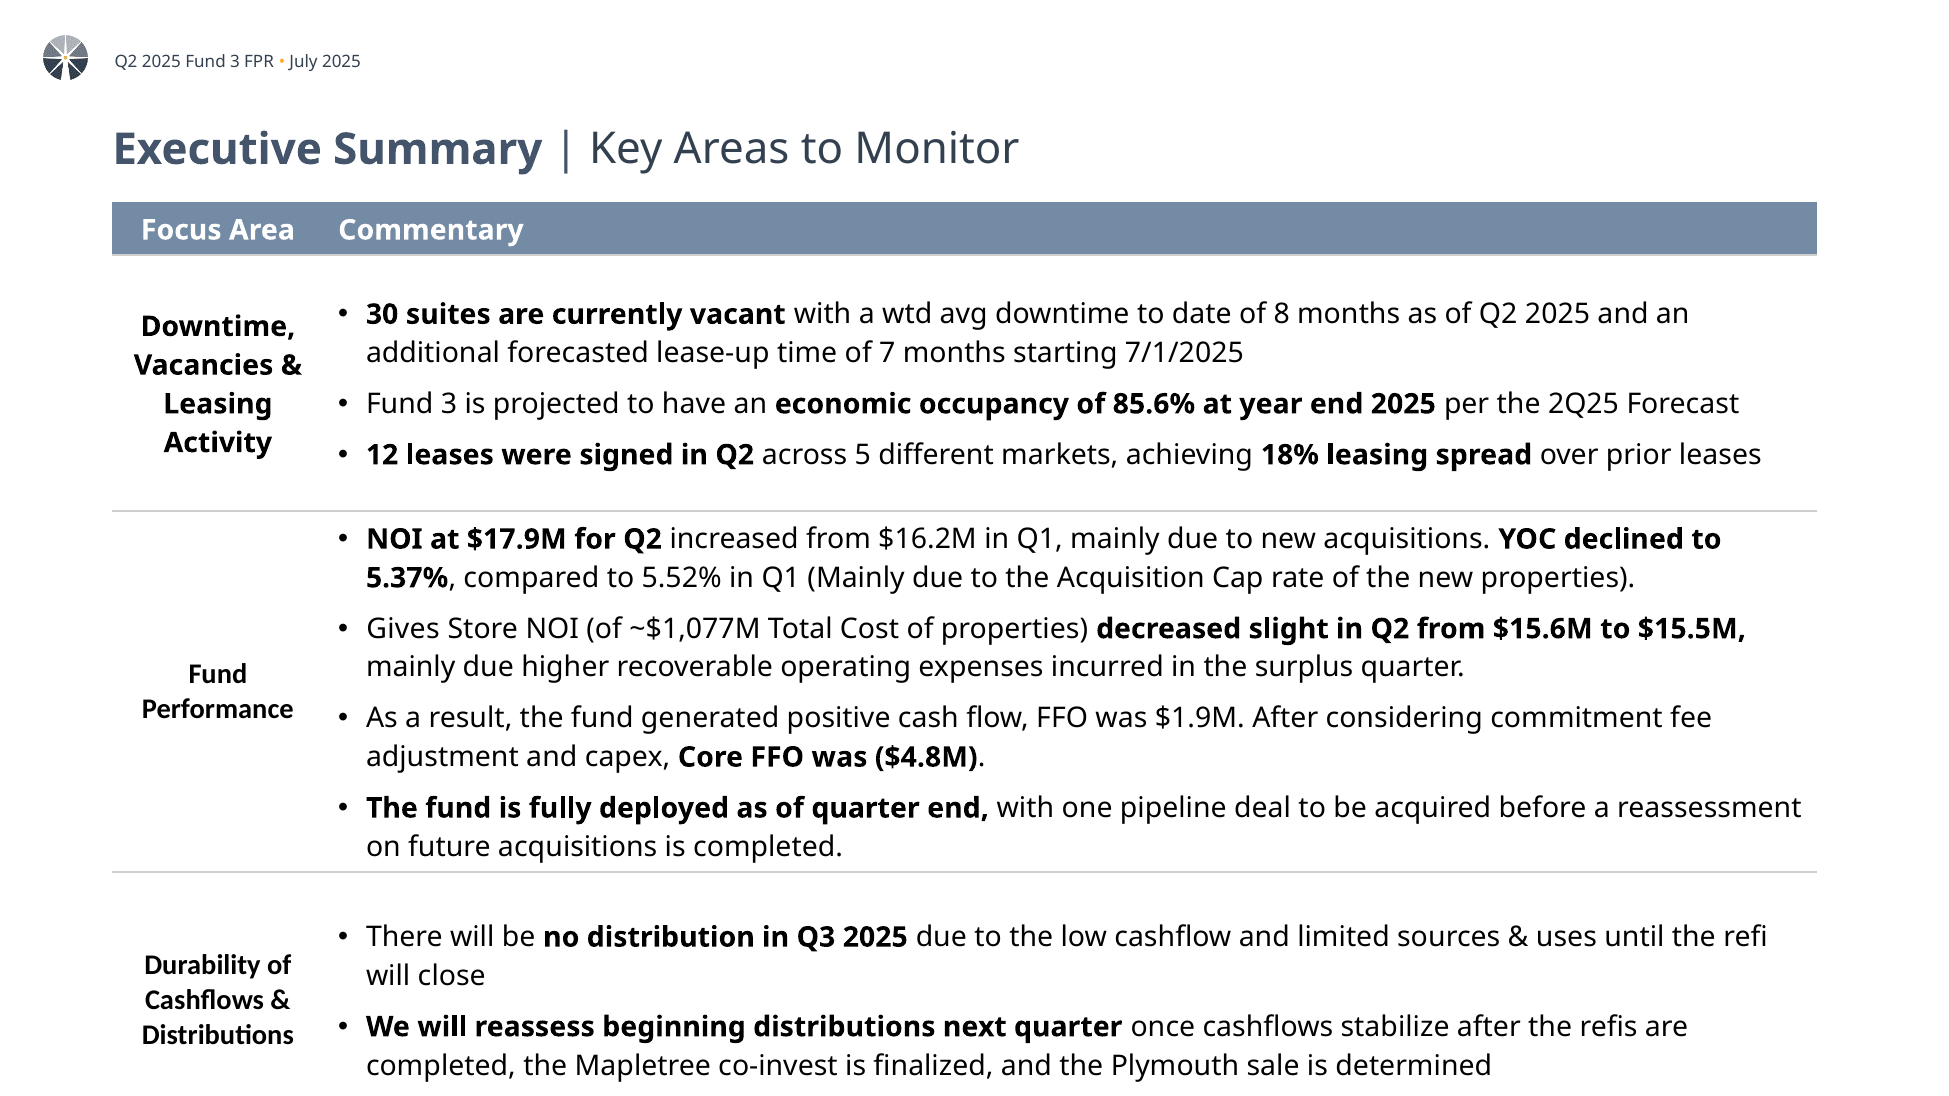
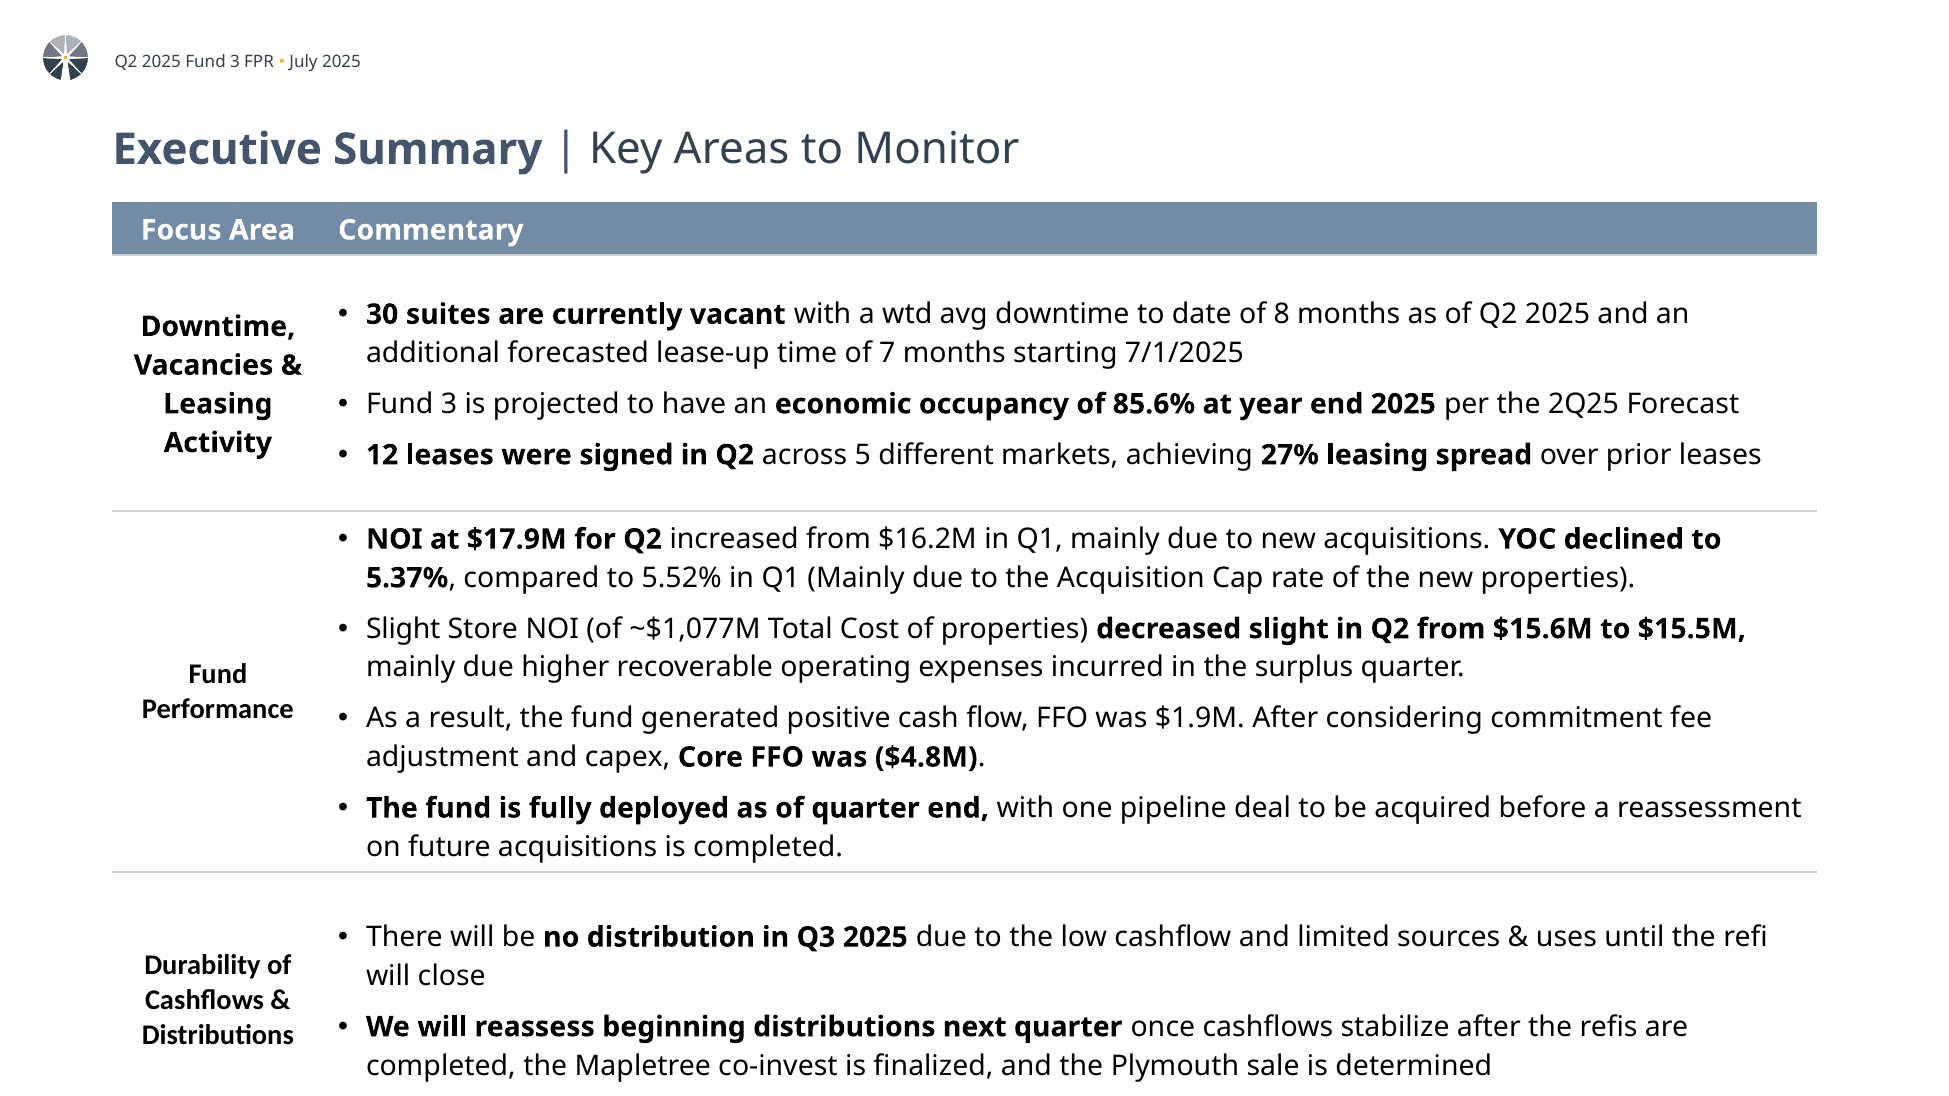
18%: 18% -> 27%
Gives at (403, 629): Gives -> Slight
